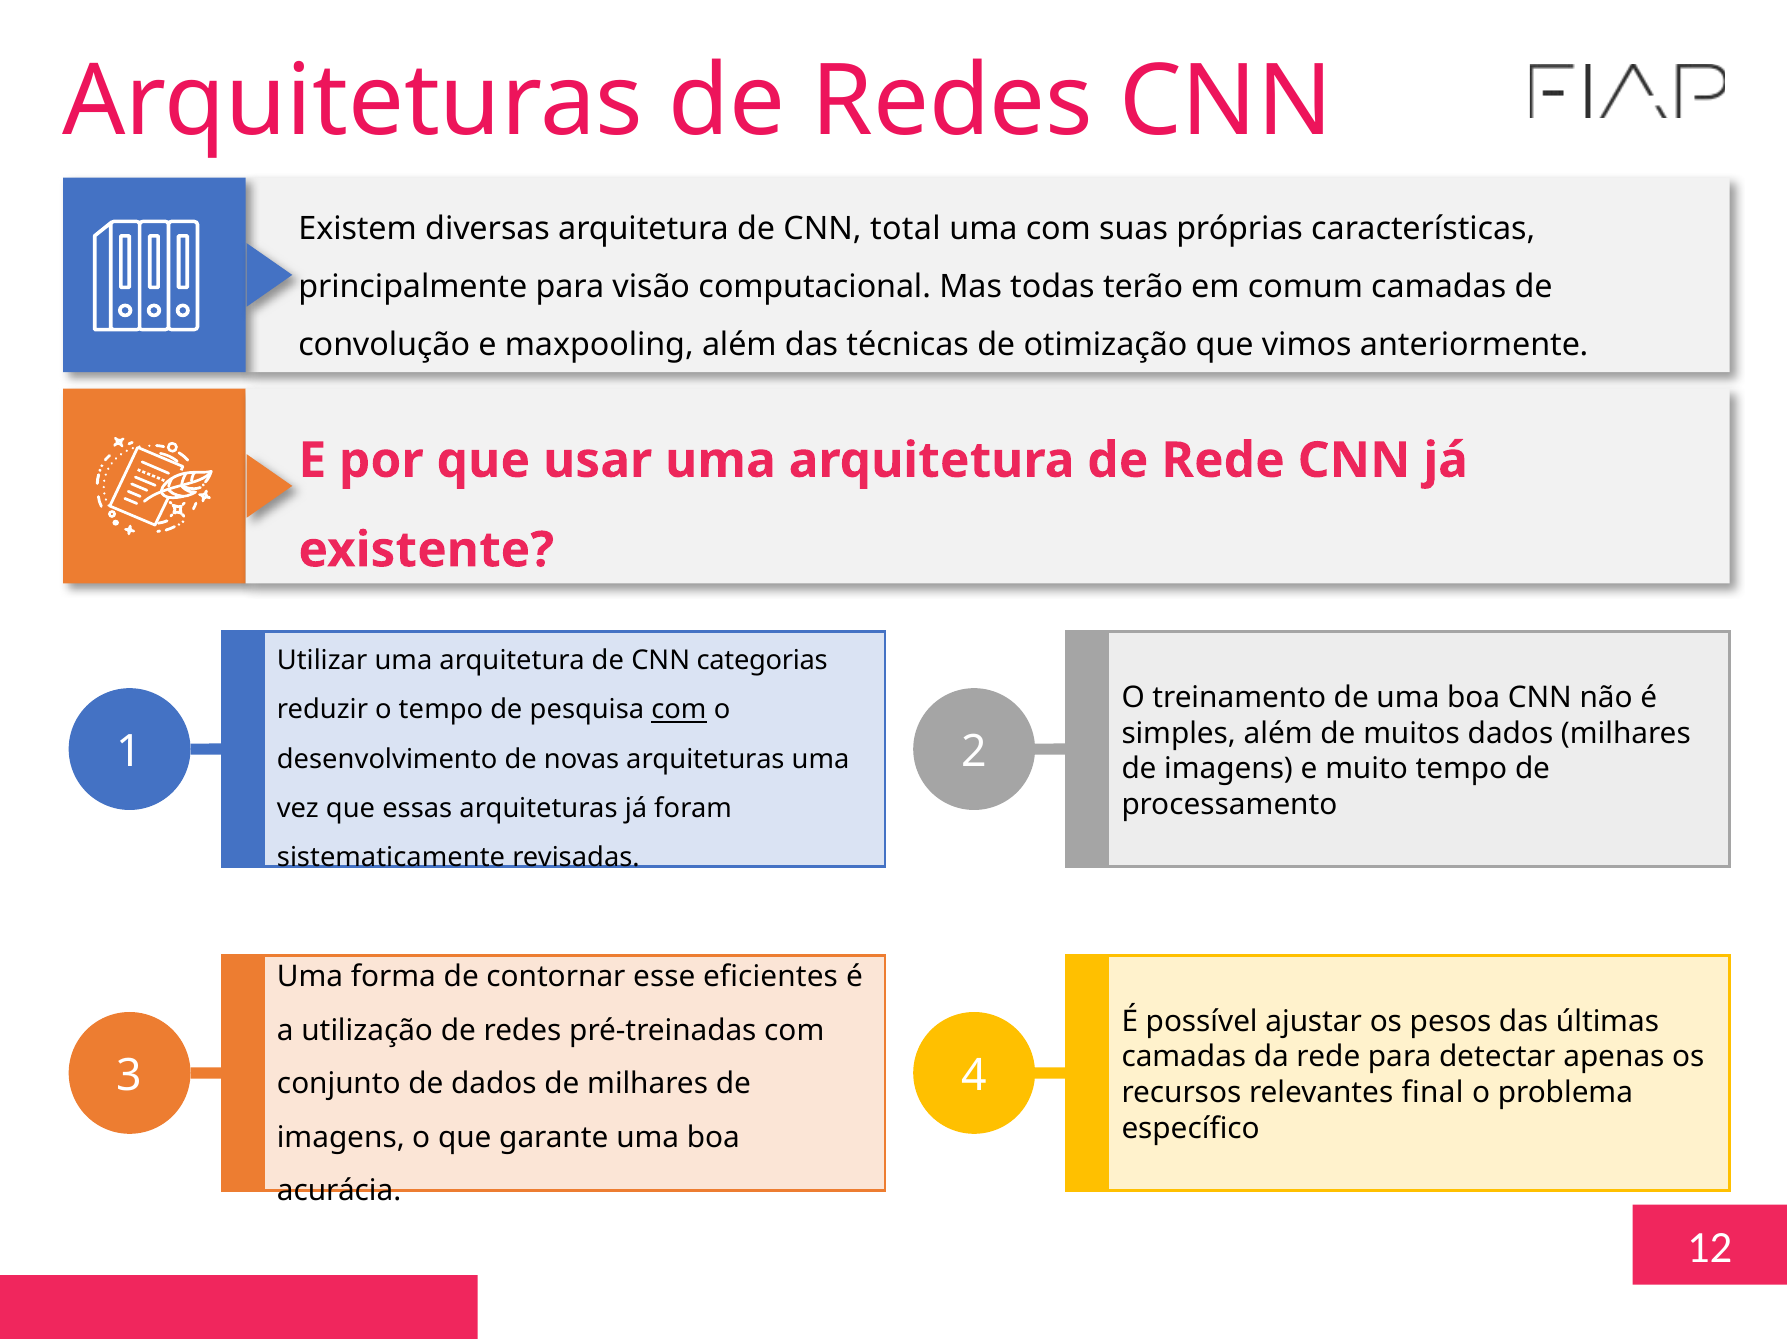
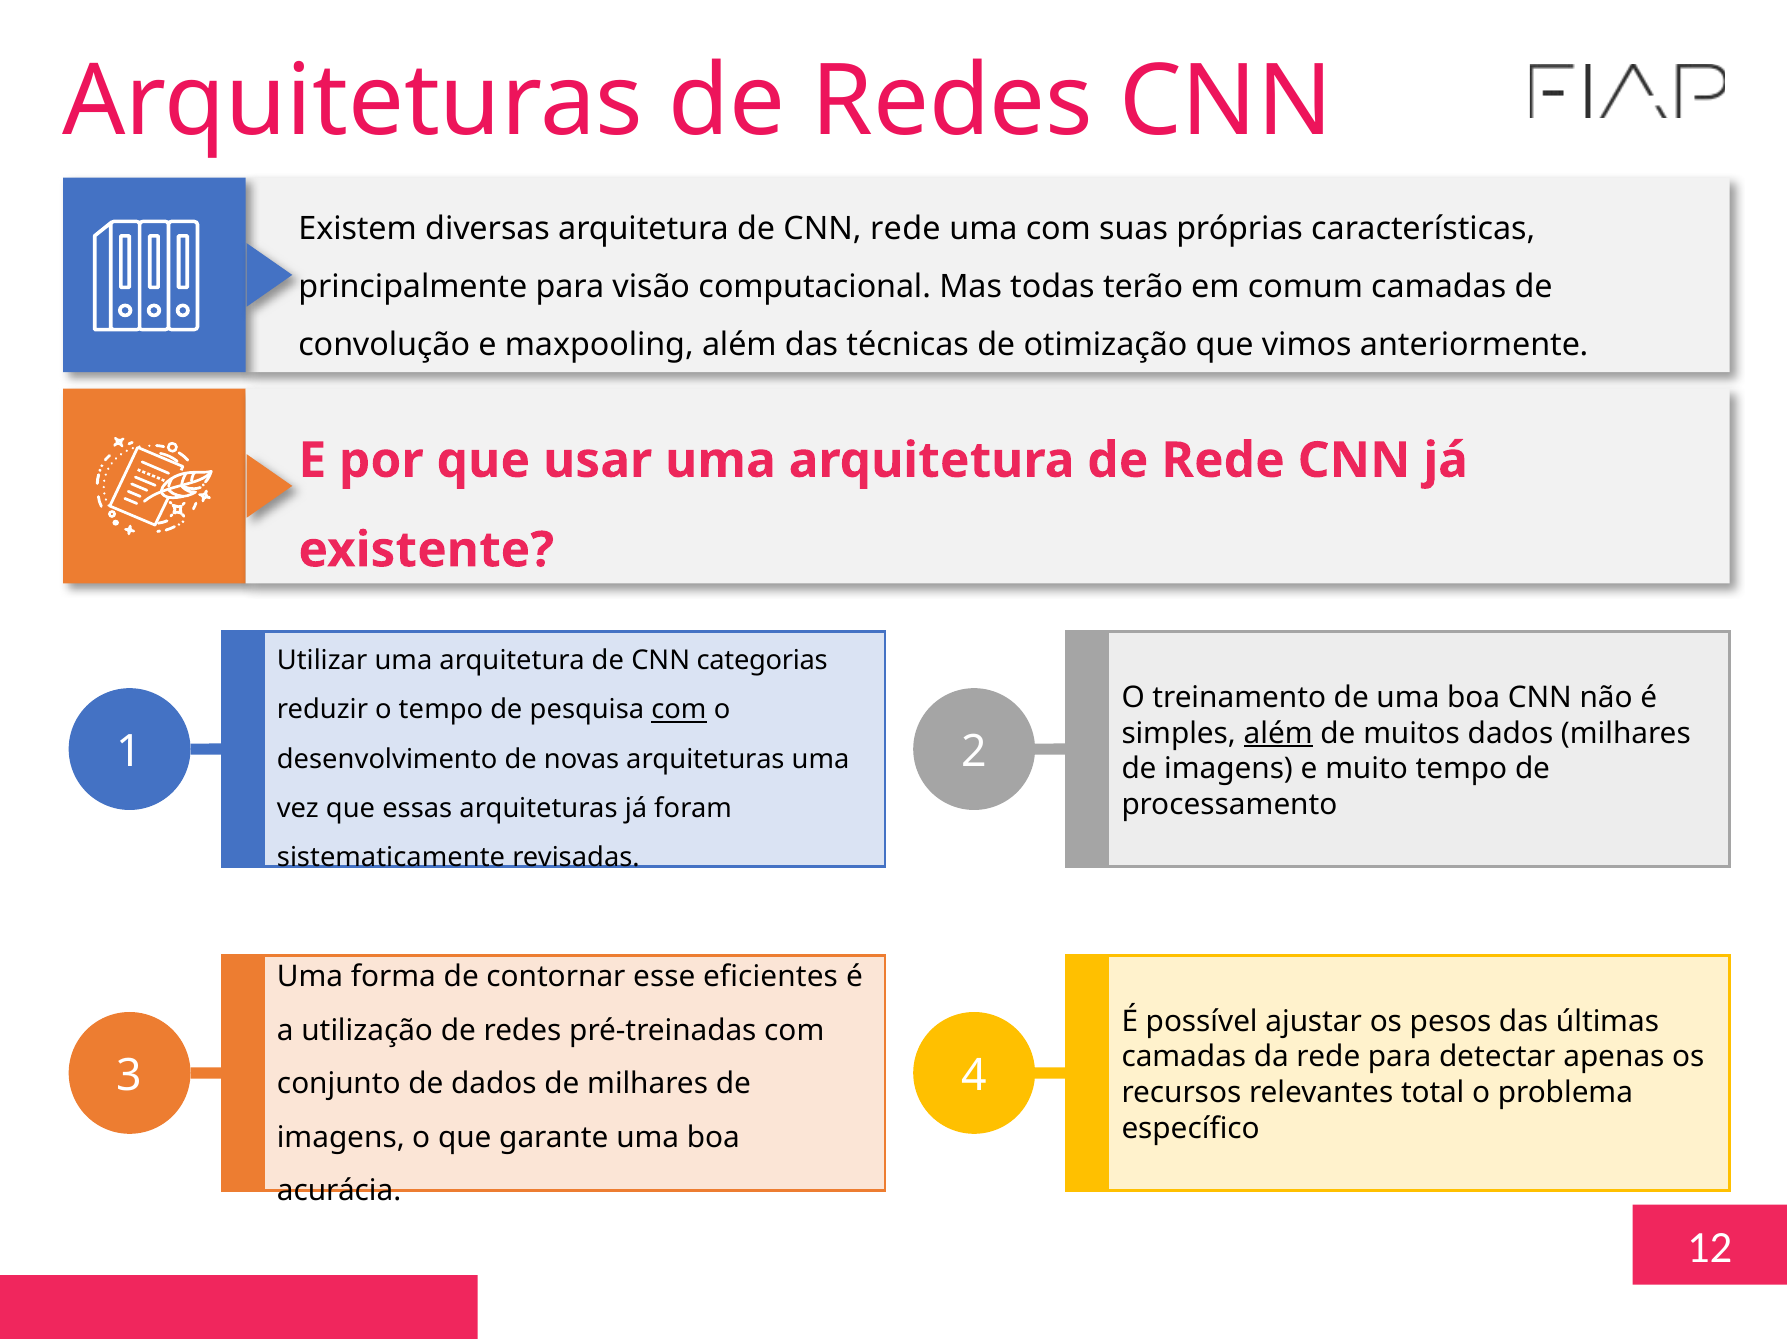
CNN total: total -> rede
além at (1278, 733) underline: none -> present
final: final -> total
